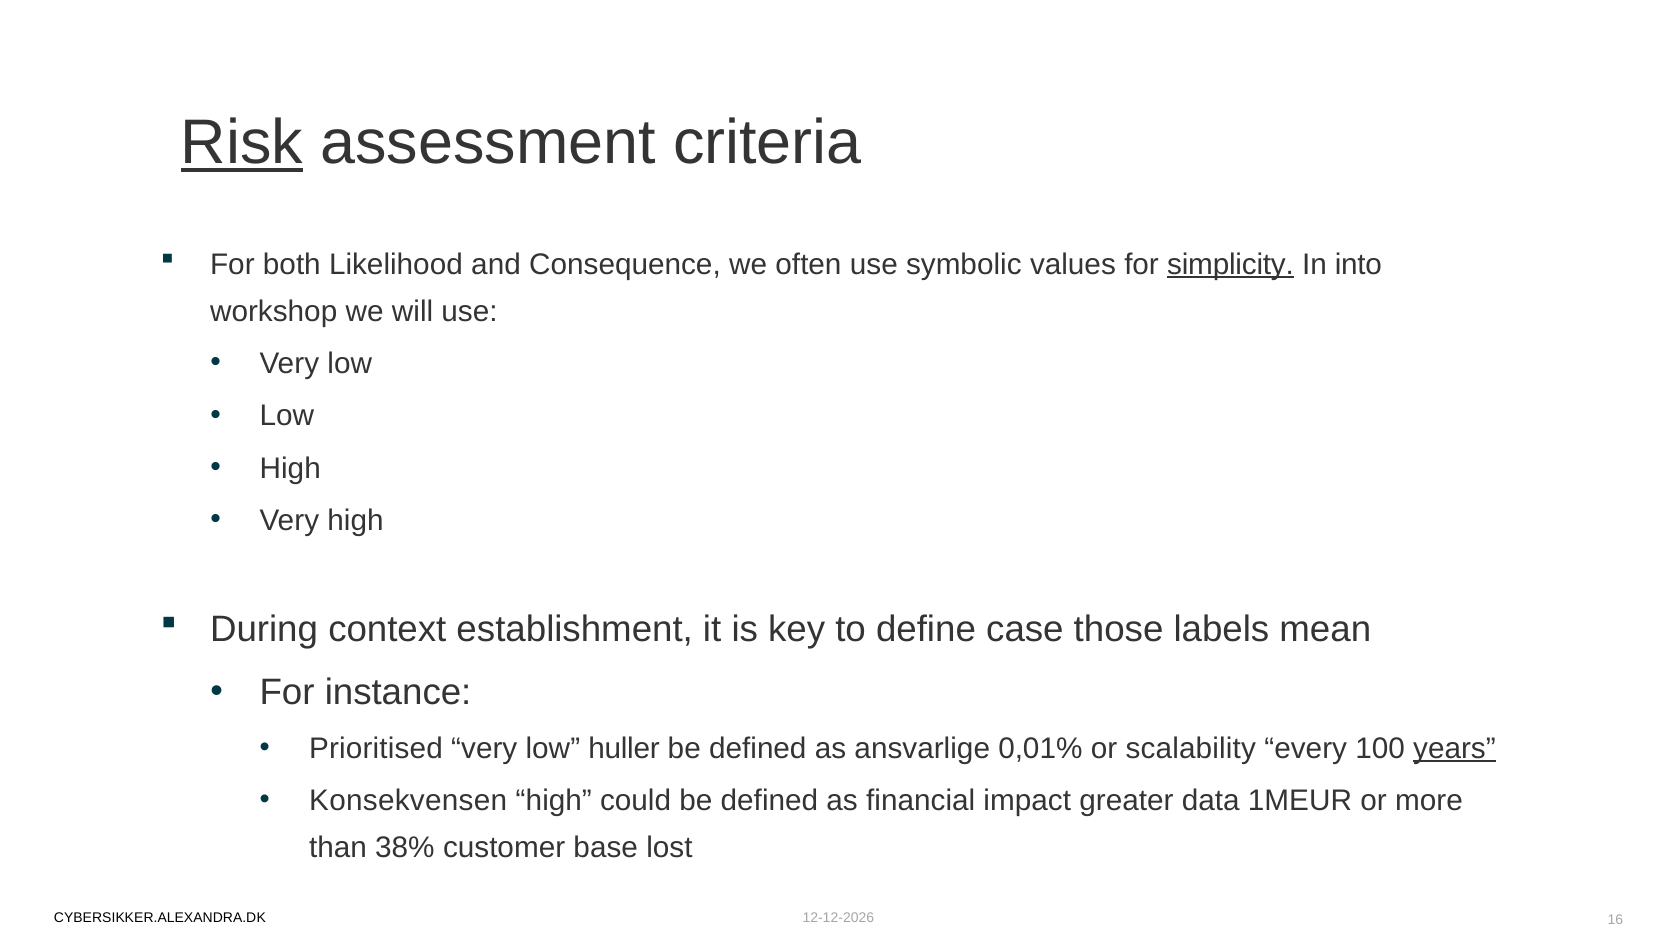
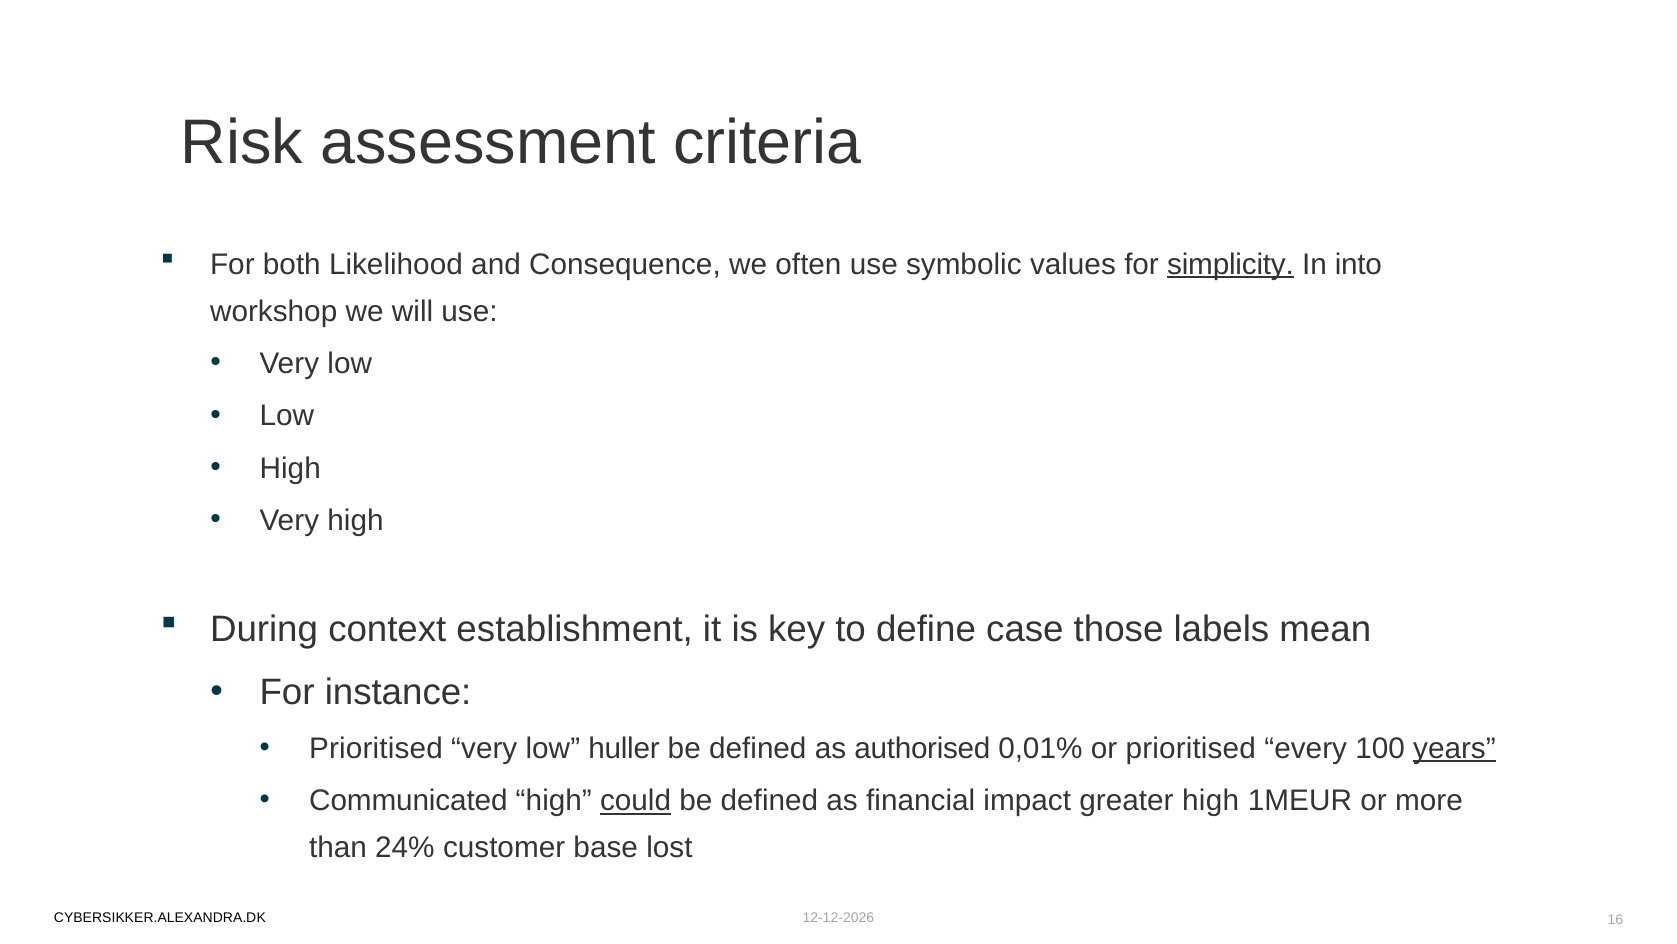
Risk underline: present -> none
ansvarlige: ansvarlige -> authorised
or scalability: scalability -> prioritised
Konsekvensen: Konsekvensen -> Communicated
could underline: none -> present
greater data: data -> high
38%: 38% -> 24%
